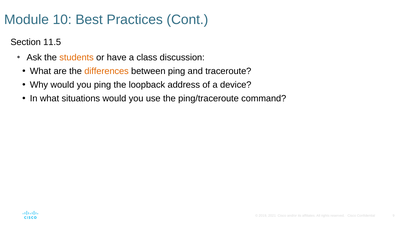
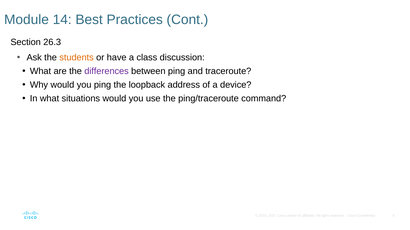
10: 10 -> 14
11.5: 11.5 -> 26.3
differences colour: orange -> purple
